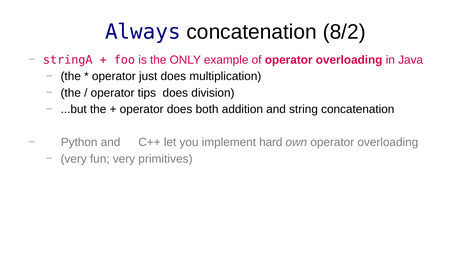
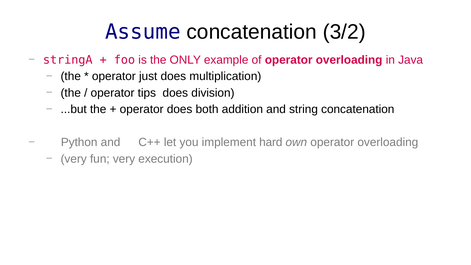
Always: Always -> Assume
8/2: 8/2 -> 3/2
primitives: primitives -> execution
